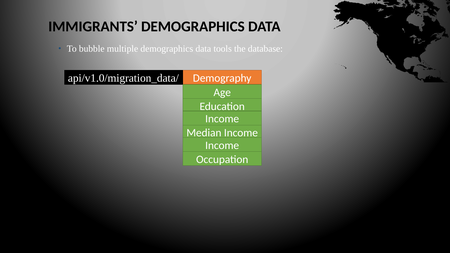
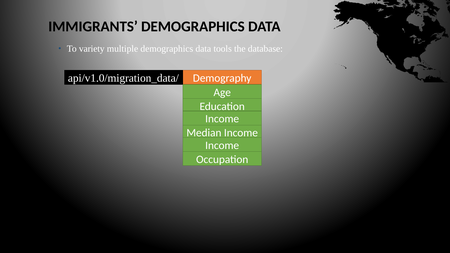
bubble: bubble -> variety
